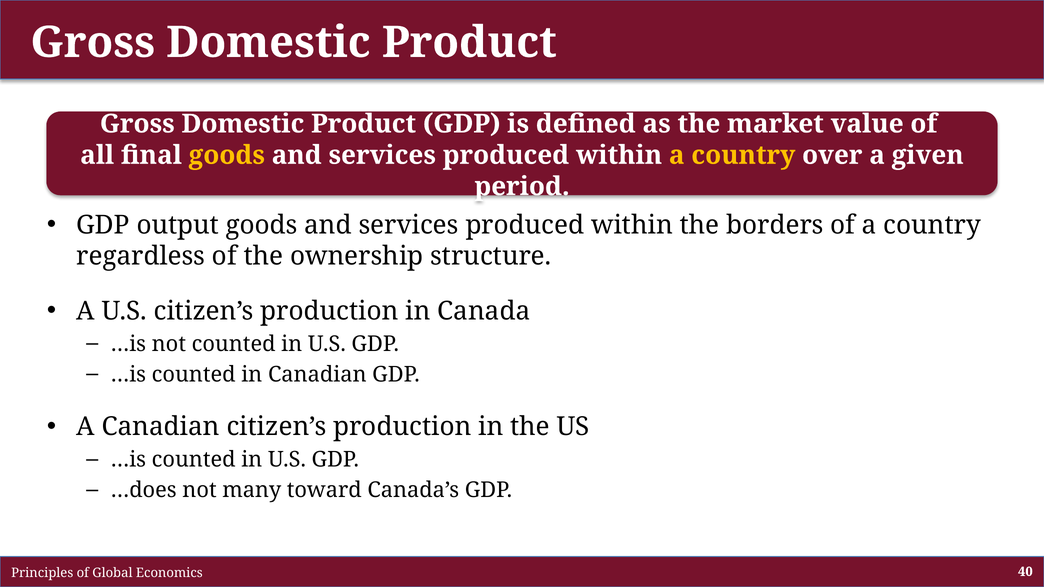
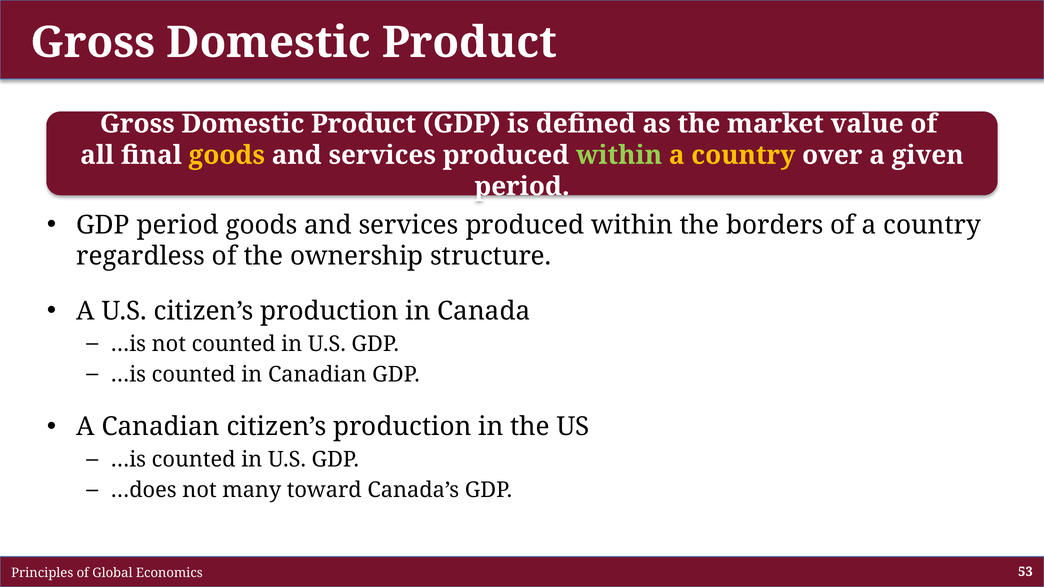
within at (619, 155) colour: white -> light green
GDP output: output -> period
40: 40 -> 53
